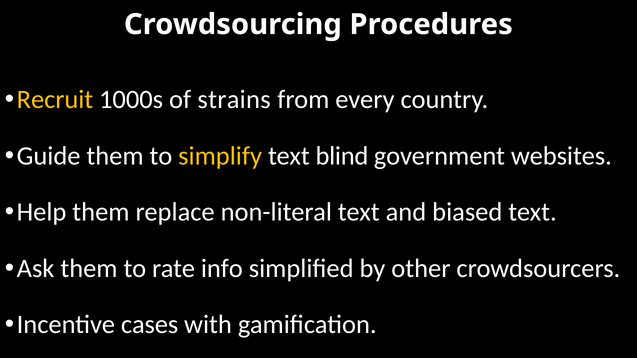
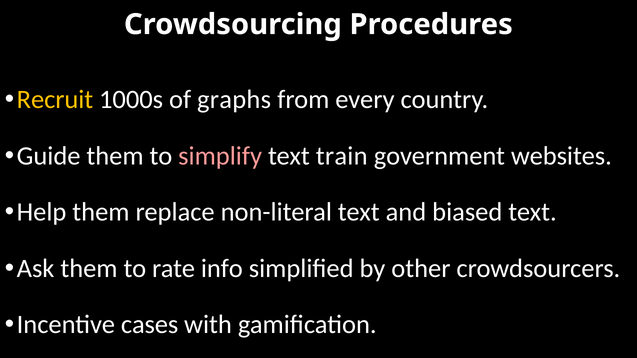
strains: strains -> graphs
simplify colour: yellow -> pink
blind: blind -> train
